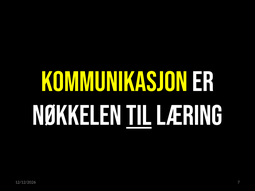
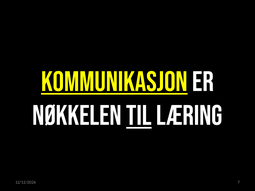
KOMMUNIKASJON underline: none -> present
